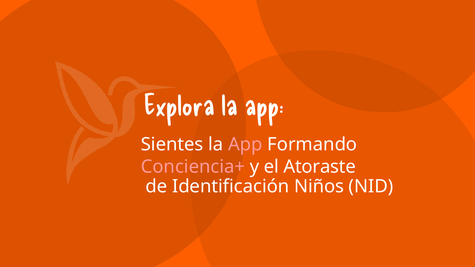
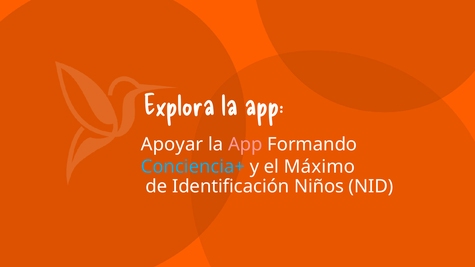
Sientes: Sientes -> Apoyar
Conciencia+ colour: pink -> light blue
Atoraste: Atoraste -> Máximo
